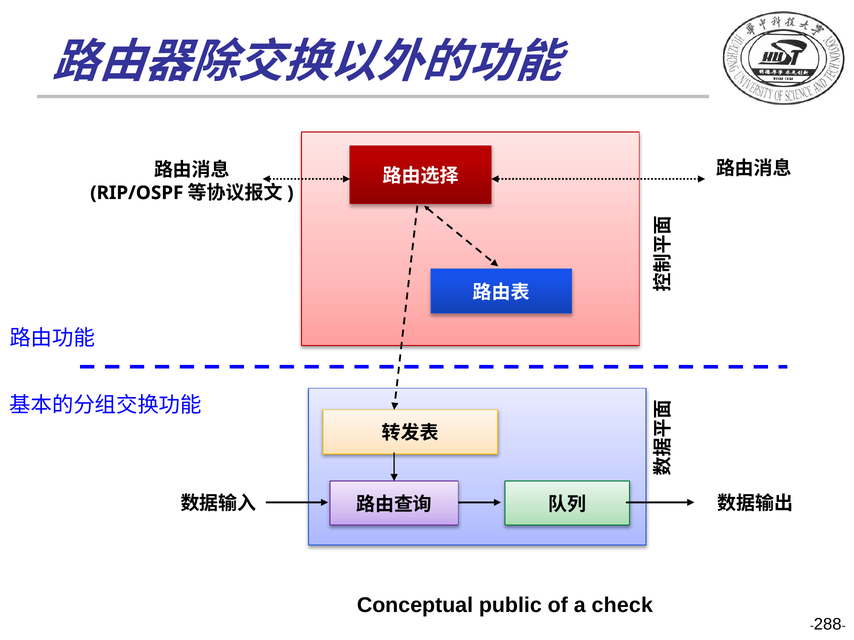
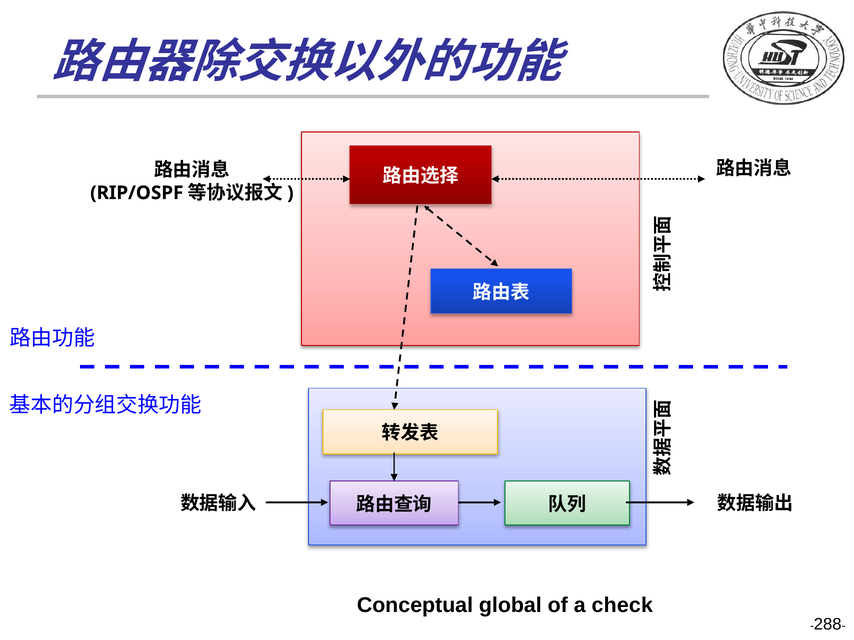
public: public -> global
